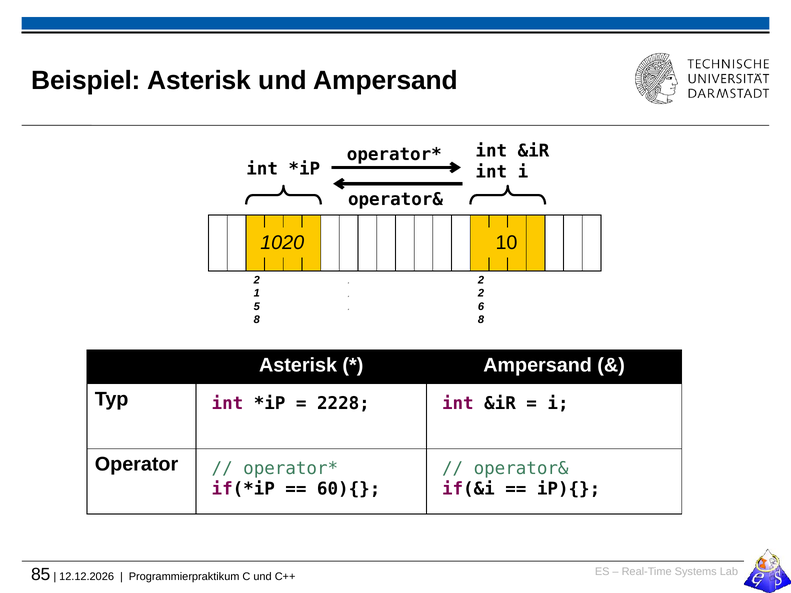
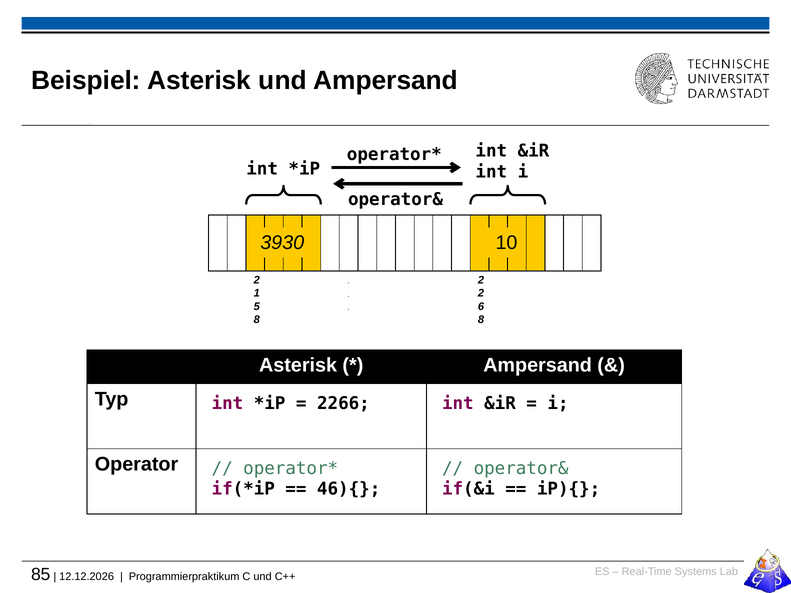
1020: 1020 -> 3930
2228: 2228 -> 2266
60){: 60){ -> 46){
